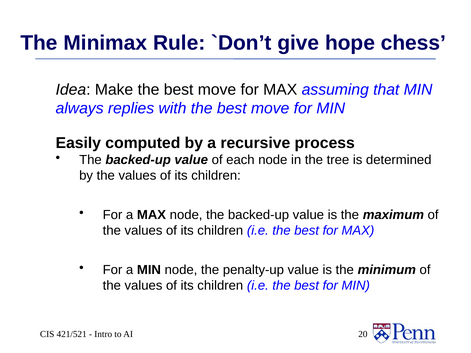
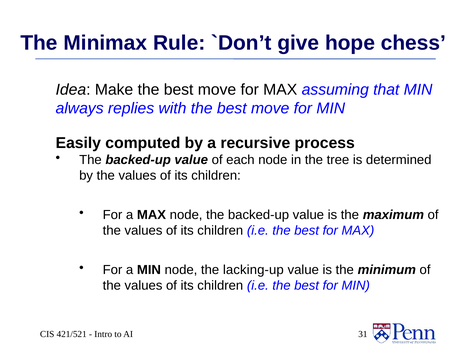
penalty-up: penalty-up -> lacking-up
20: 20 -> 31
